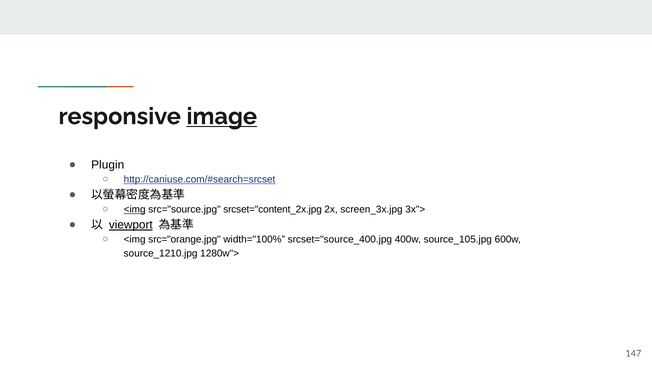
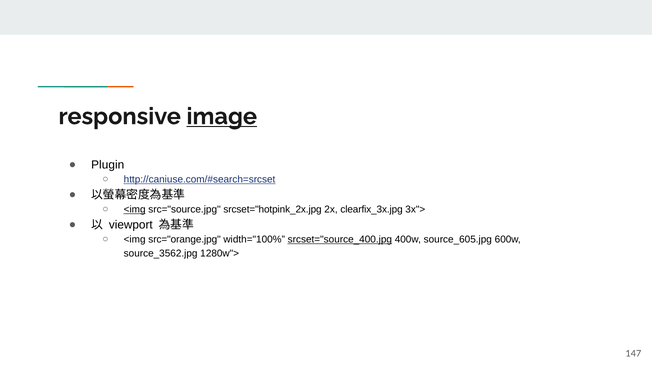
srcset="content_2x.jpg: srcset="content_2x.jpg -> srcset="hotpink_2x.jpg
screen_3x.jpg: screen_3x.jpg -> clearfix_3x.jpg
viewport underline: present -> none
srcset="source_400.jpg underline: none -> present
source_105.jpg: source_105.jpg -> source_605.jpg
source_1210.jpg: source_1210.jpg -> source_3562.jpg
